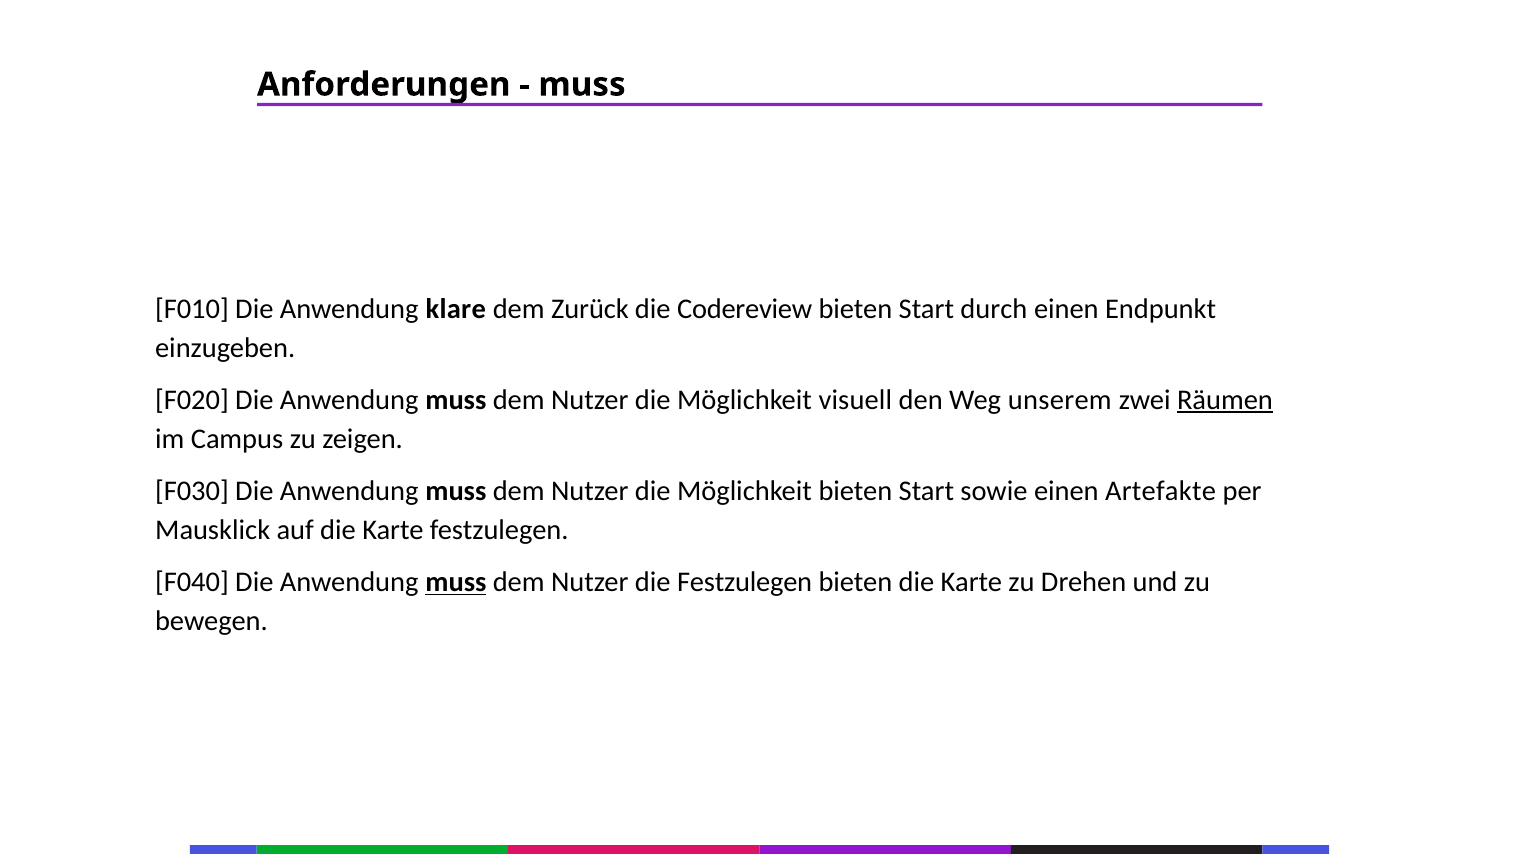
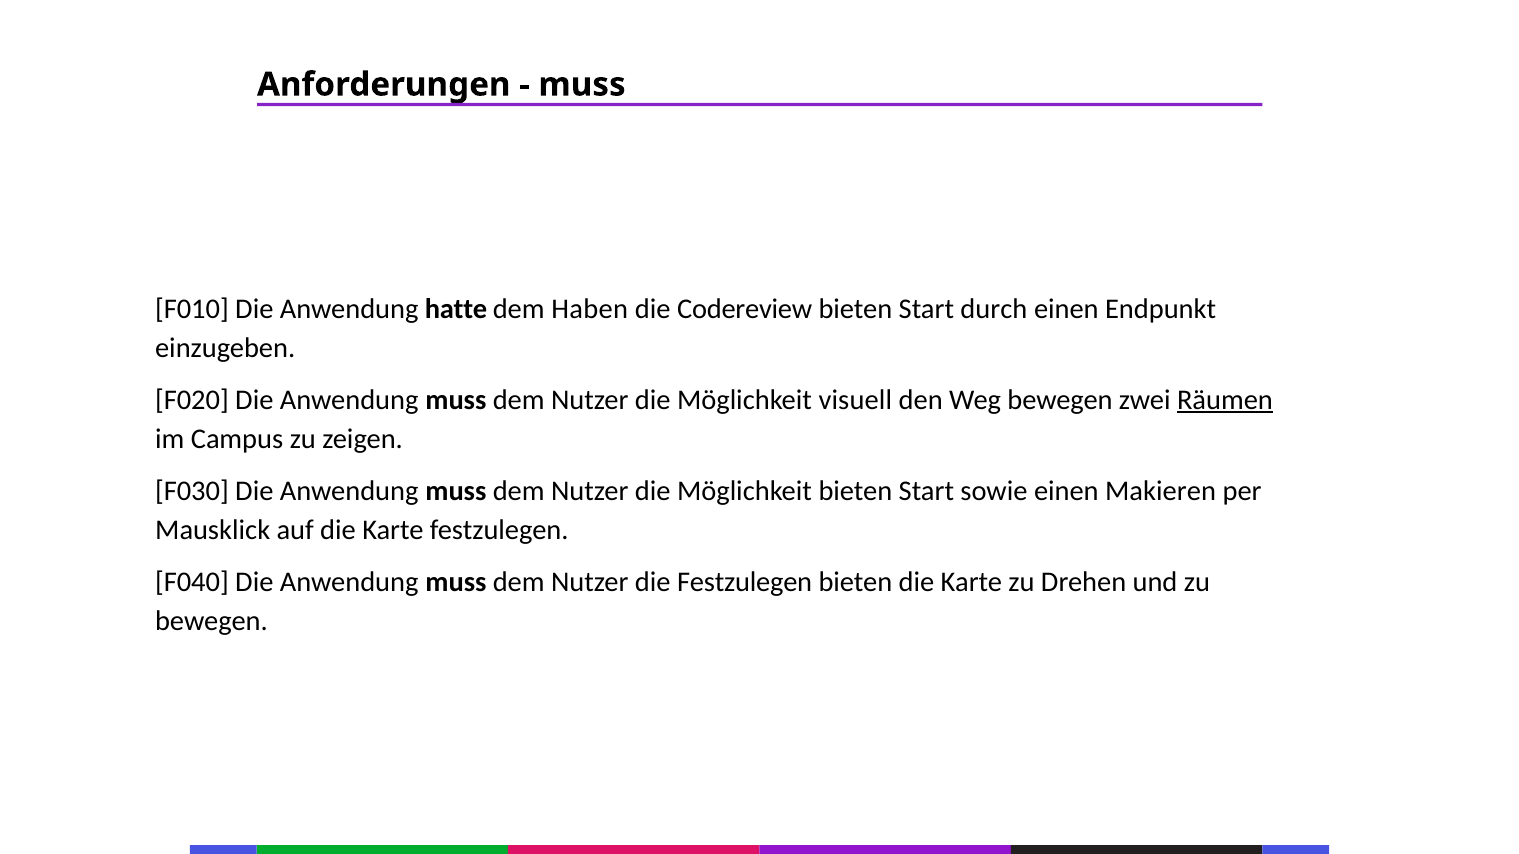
klare: klare -> hatte
Zurück: Zurück -> Haben
Weg unserem: unserem -> bewegen
Artefakte: Artefakte -> Makieren
muss at (456, 582) underline: present -> none
